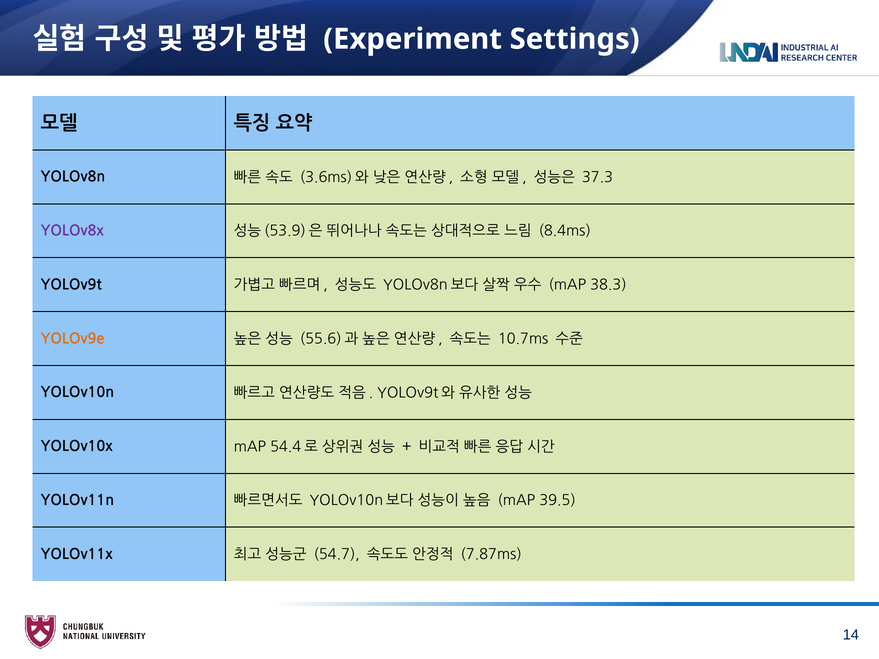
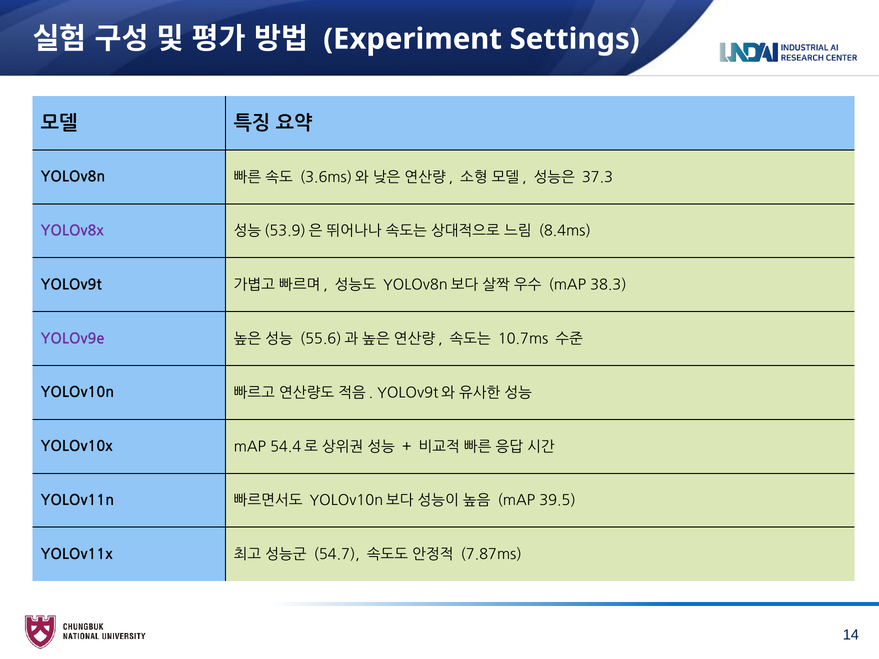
YOLOv9e colour: orange -> purple
